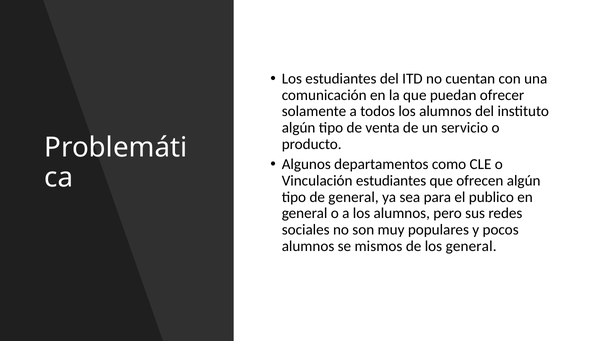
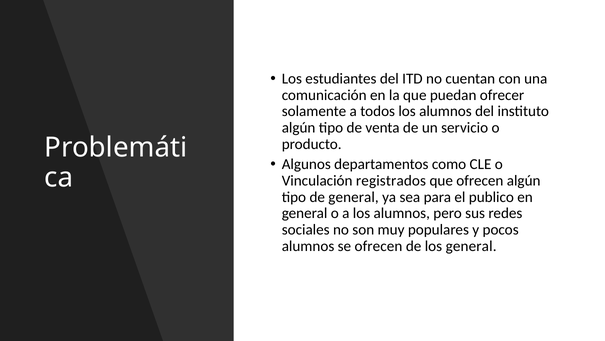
Vinculación estudiantes: estudiantes -> registrados
se mismos: mismos -> ofrecen
